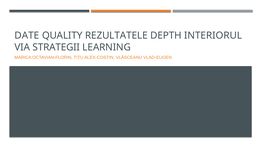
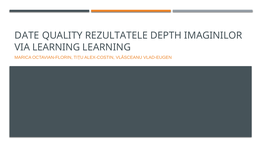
INTERIORUL: INTERIORUL -> IMAGINILOR
VIA STRATEGII: STRATEGII -> LEARNING
